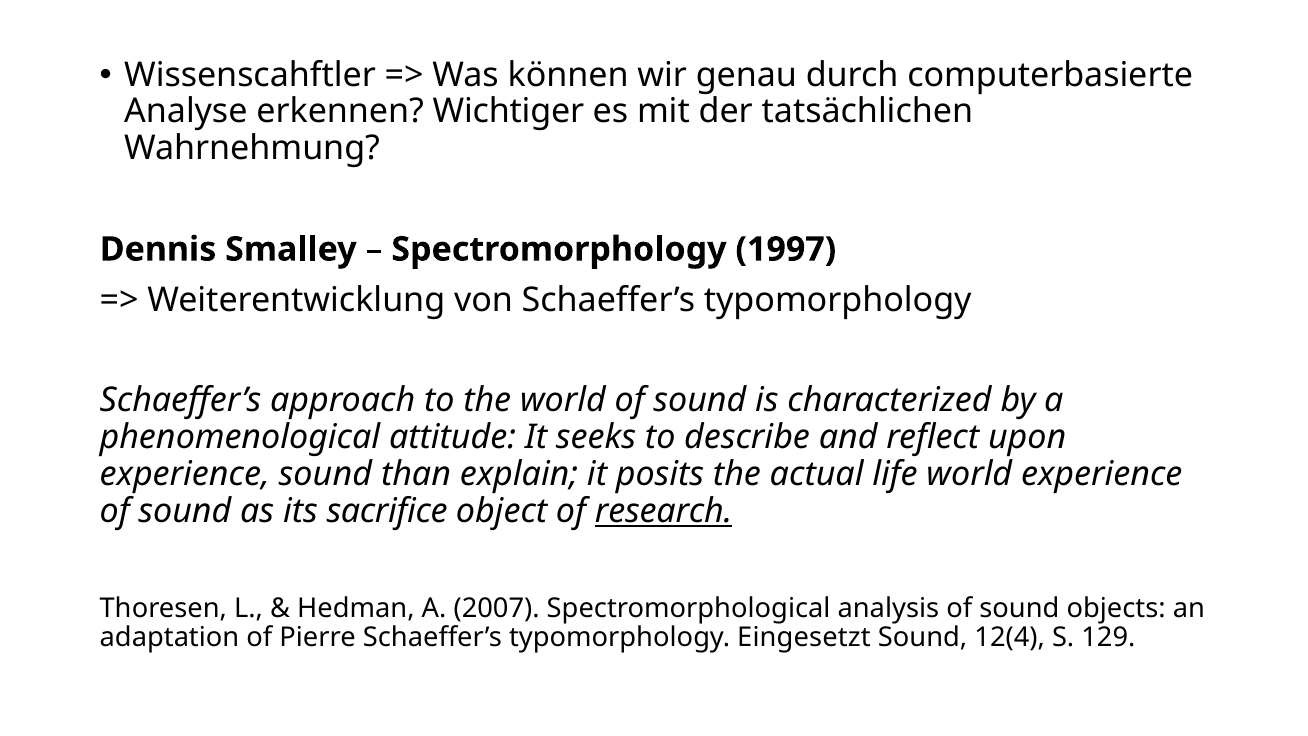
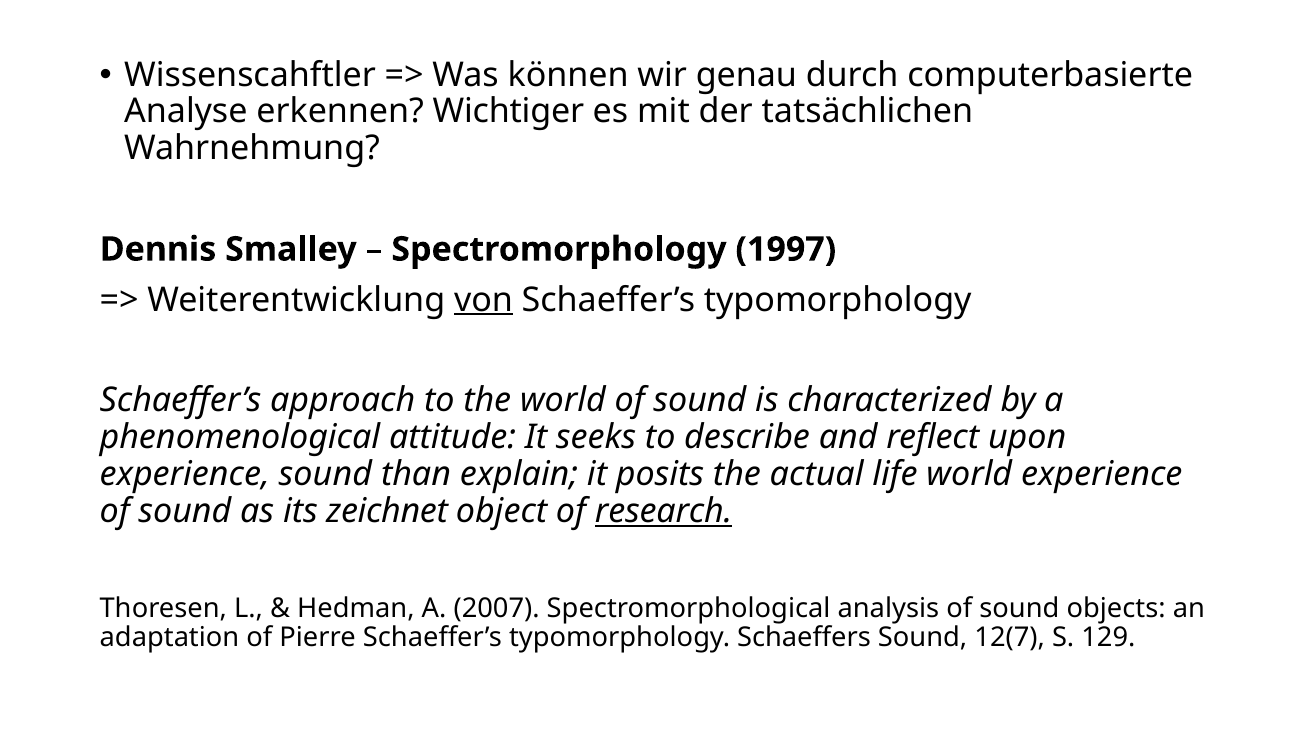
von underline: none -> present
sacrifice: sacrifice -> zeichnet
Eingesetzt: Eingesetzt -> Schaeffers
12(4: 12(4 -> 12(7
